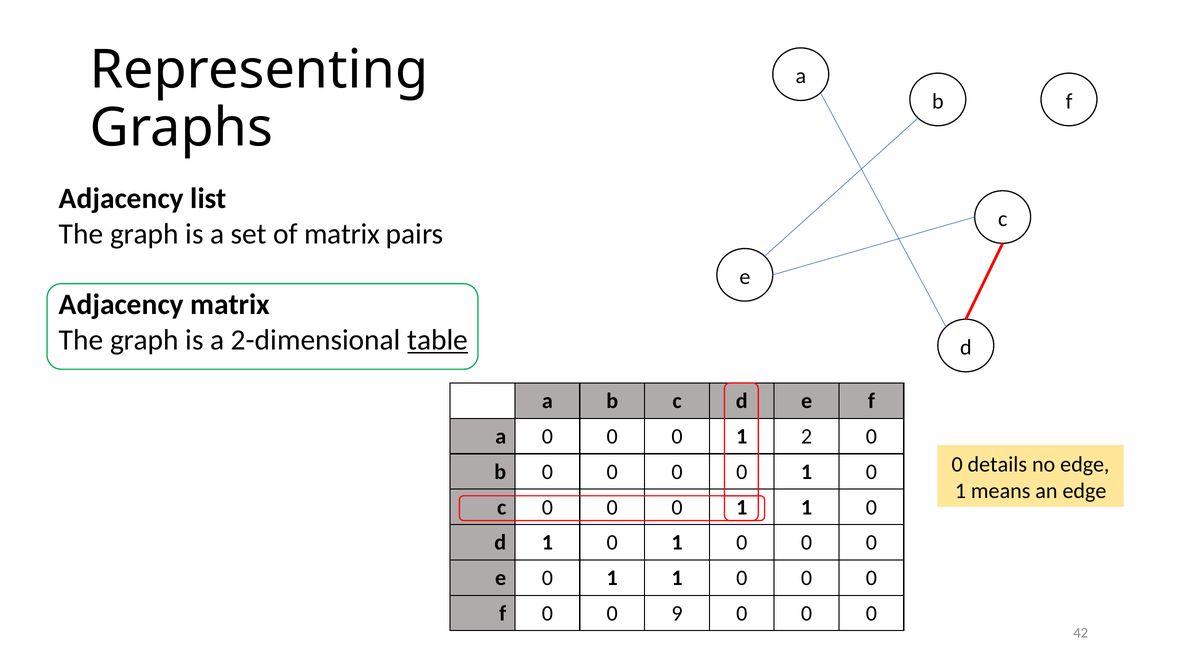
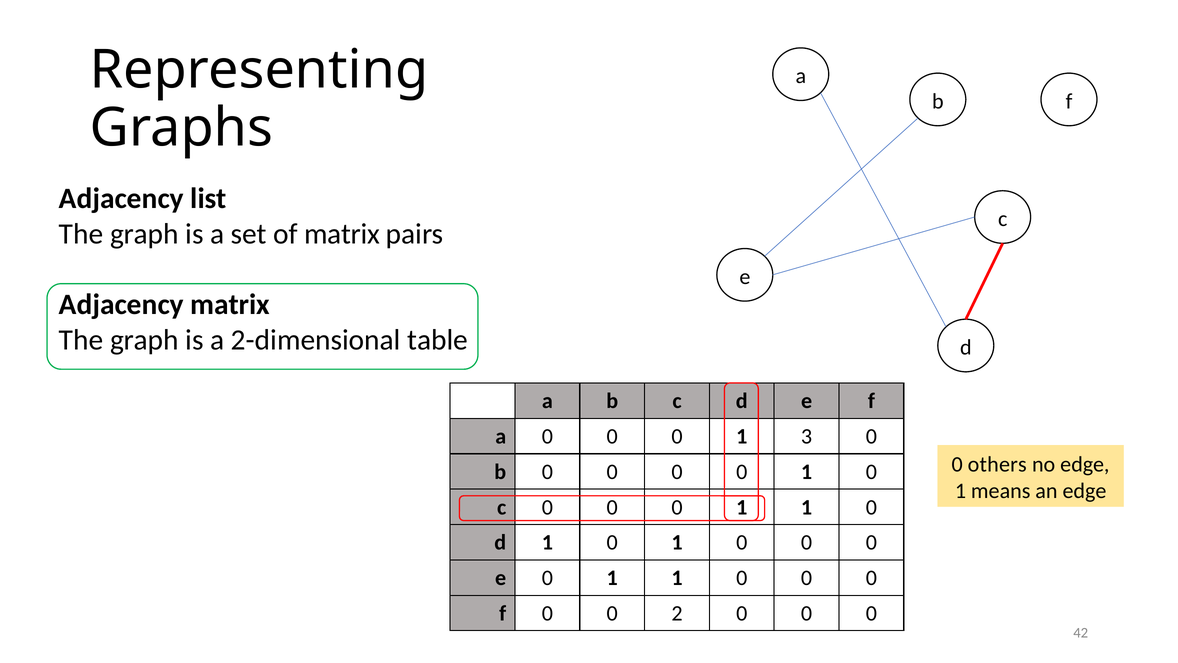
table underline: present -> none
2: 2 -> 3
details: details -> others
9: 9 -> 2
